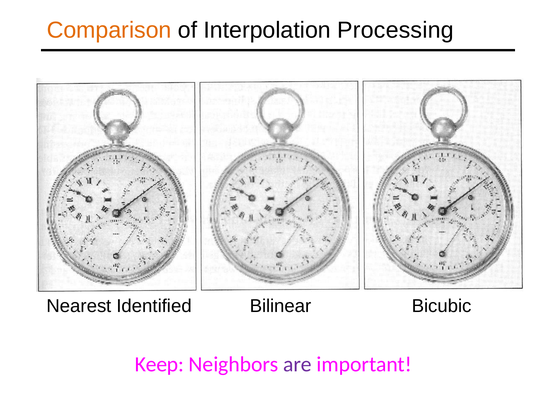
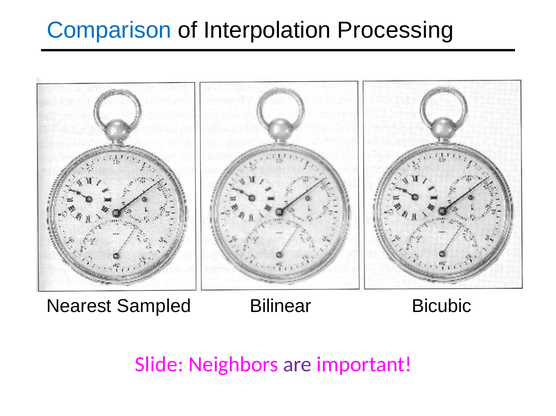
Comparison colour: orange -> blue
Identified: Identified -> Sampled
Keep: Keep -> Slide
